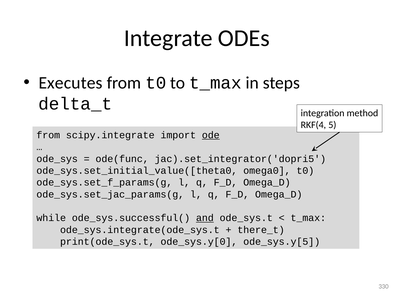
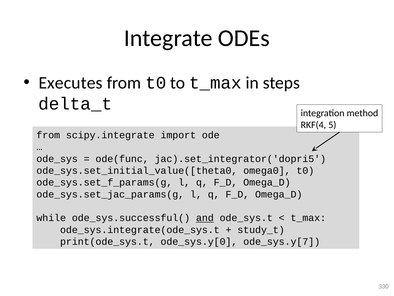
ode underline: present -> none
there_t: there_t -> study_t
ode_sys.y[5: ode_sys.y[5 -> ode_sys.y[7
